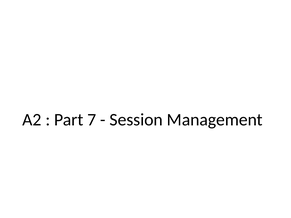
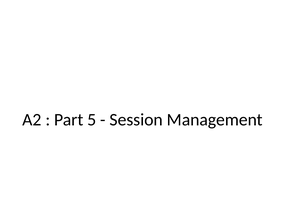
7: 7 -> 5
